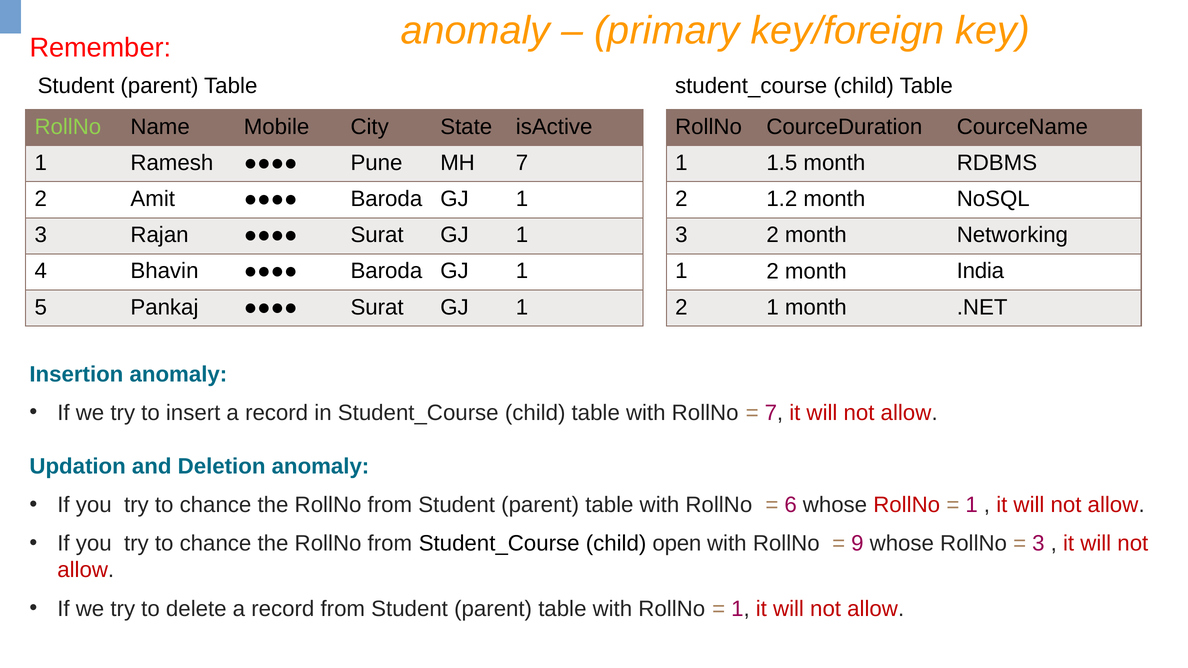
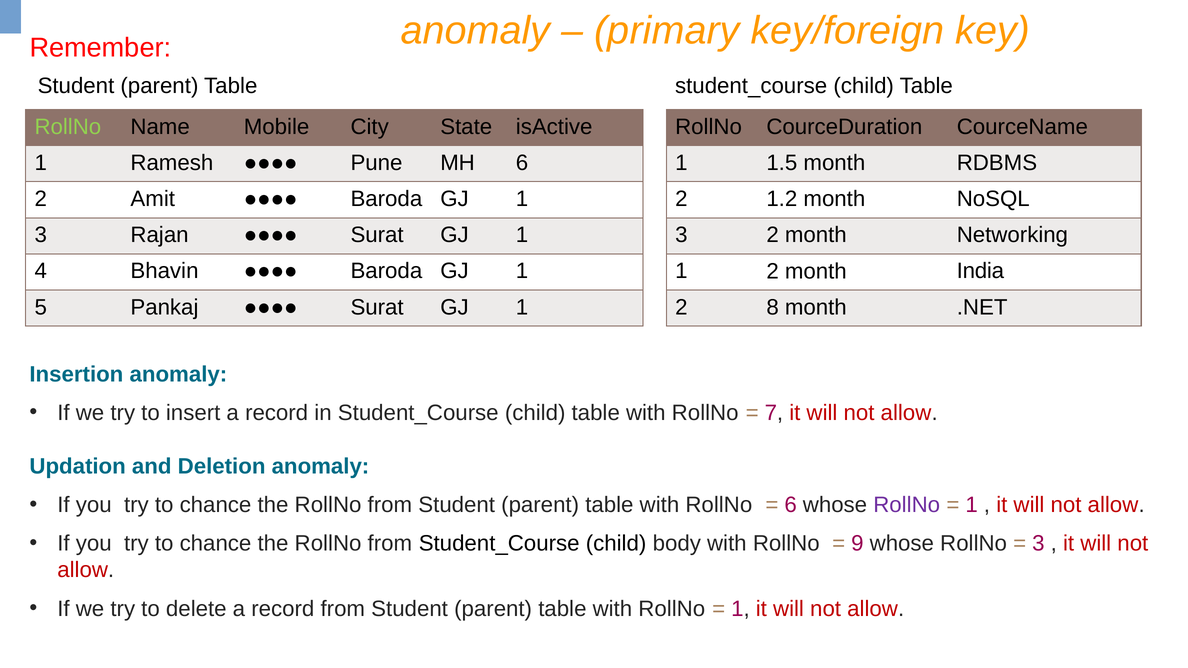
MH 7: 7 -> 6
2 1: 1 -> 8
RollNo at (907, 505) colour: red -> purple
open: open -> body
